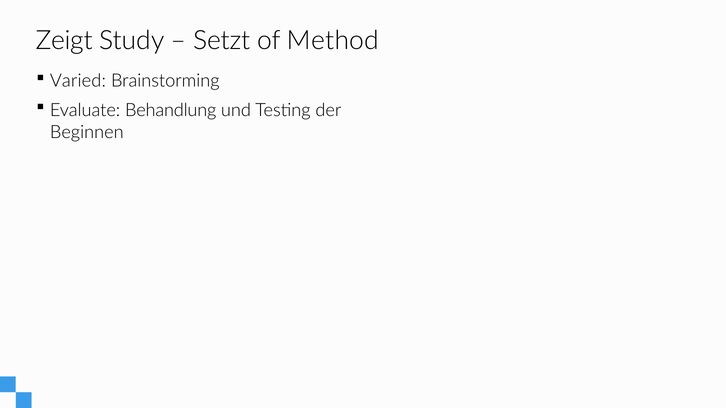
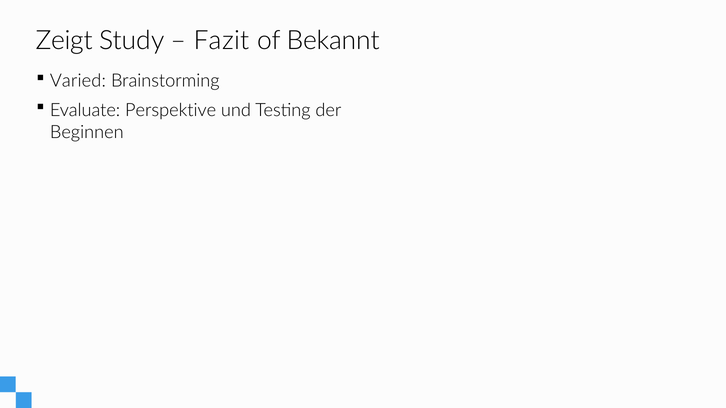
Setzt: Setzt -> Fazit
Method: Method -> Bekannt
Behandlung: Behandlung -> Perspektive
